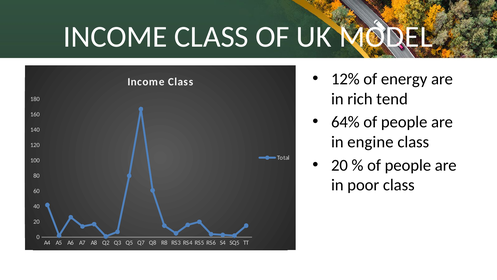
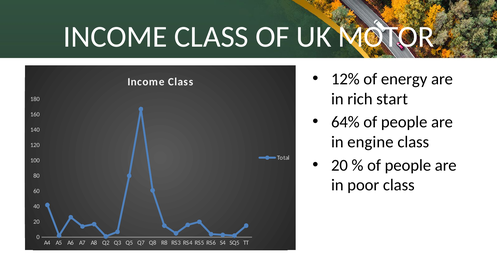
MODEL: MODEL -> MOTOR
tend: tend -> start
